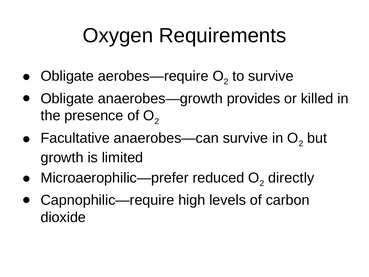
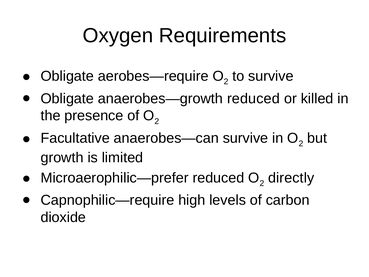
anaerobes—growth provides: provides -> reduced
